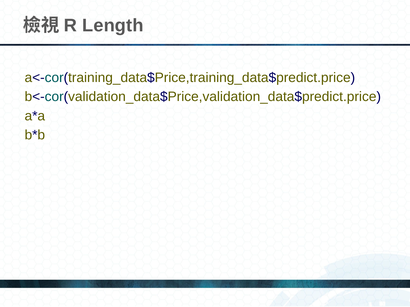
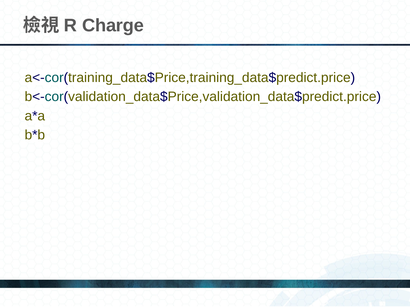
Length: Length -> Charge
